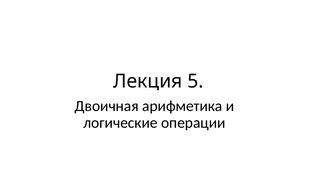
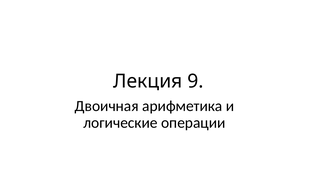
5: 5 -> 9
